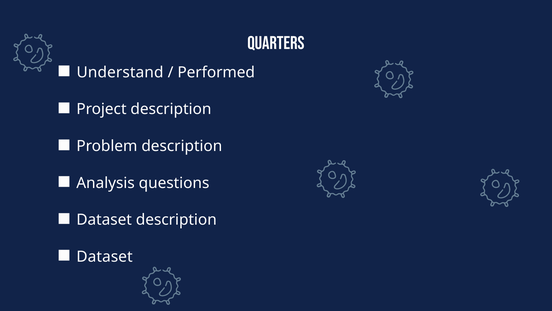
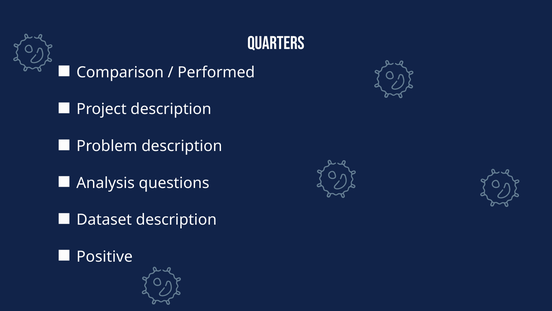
Understand: Understand -> Comparison
Dataset at (105, 256): Dataset -> Positive
